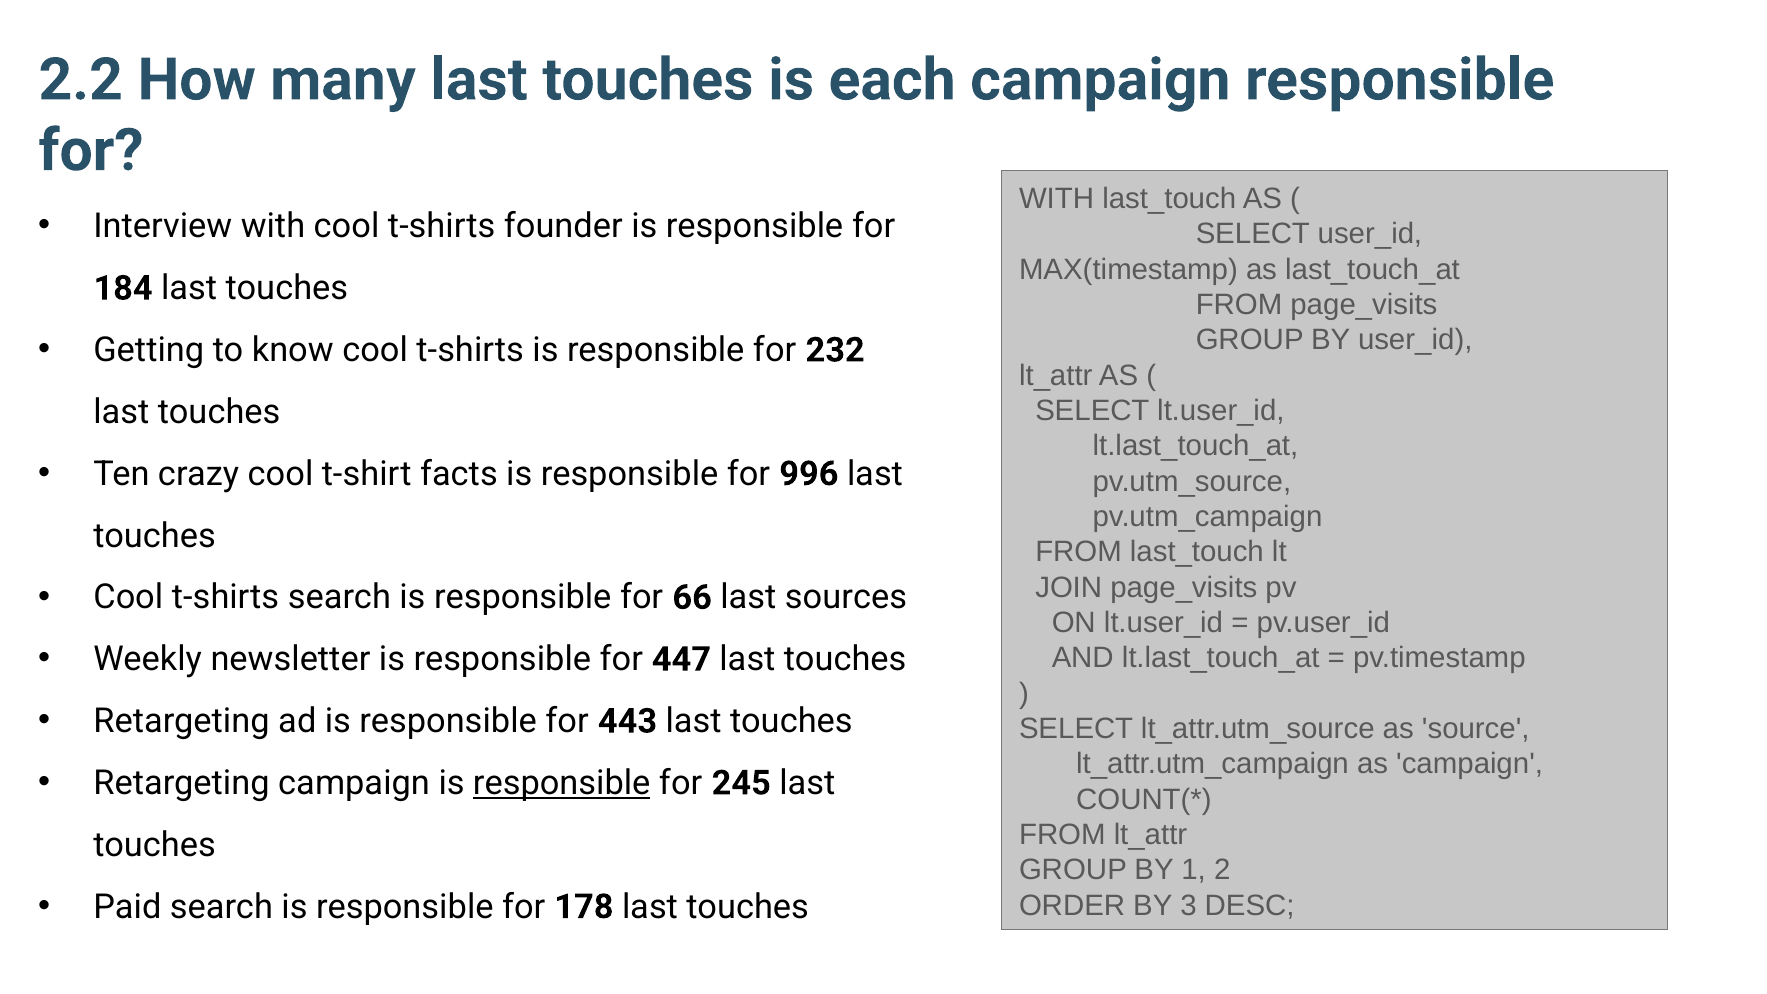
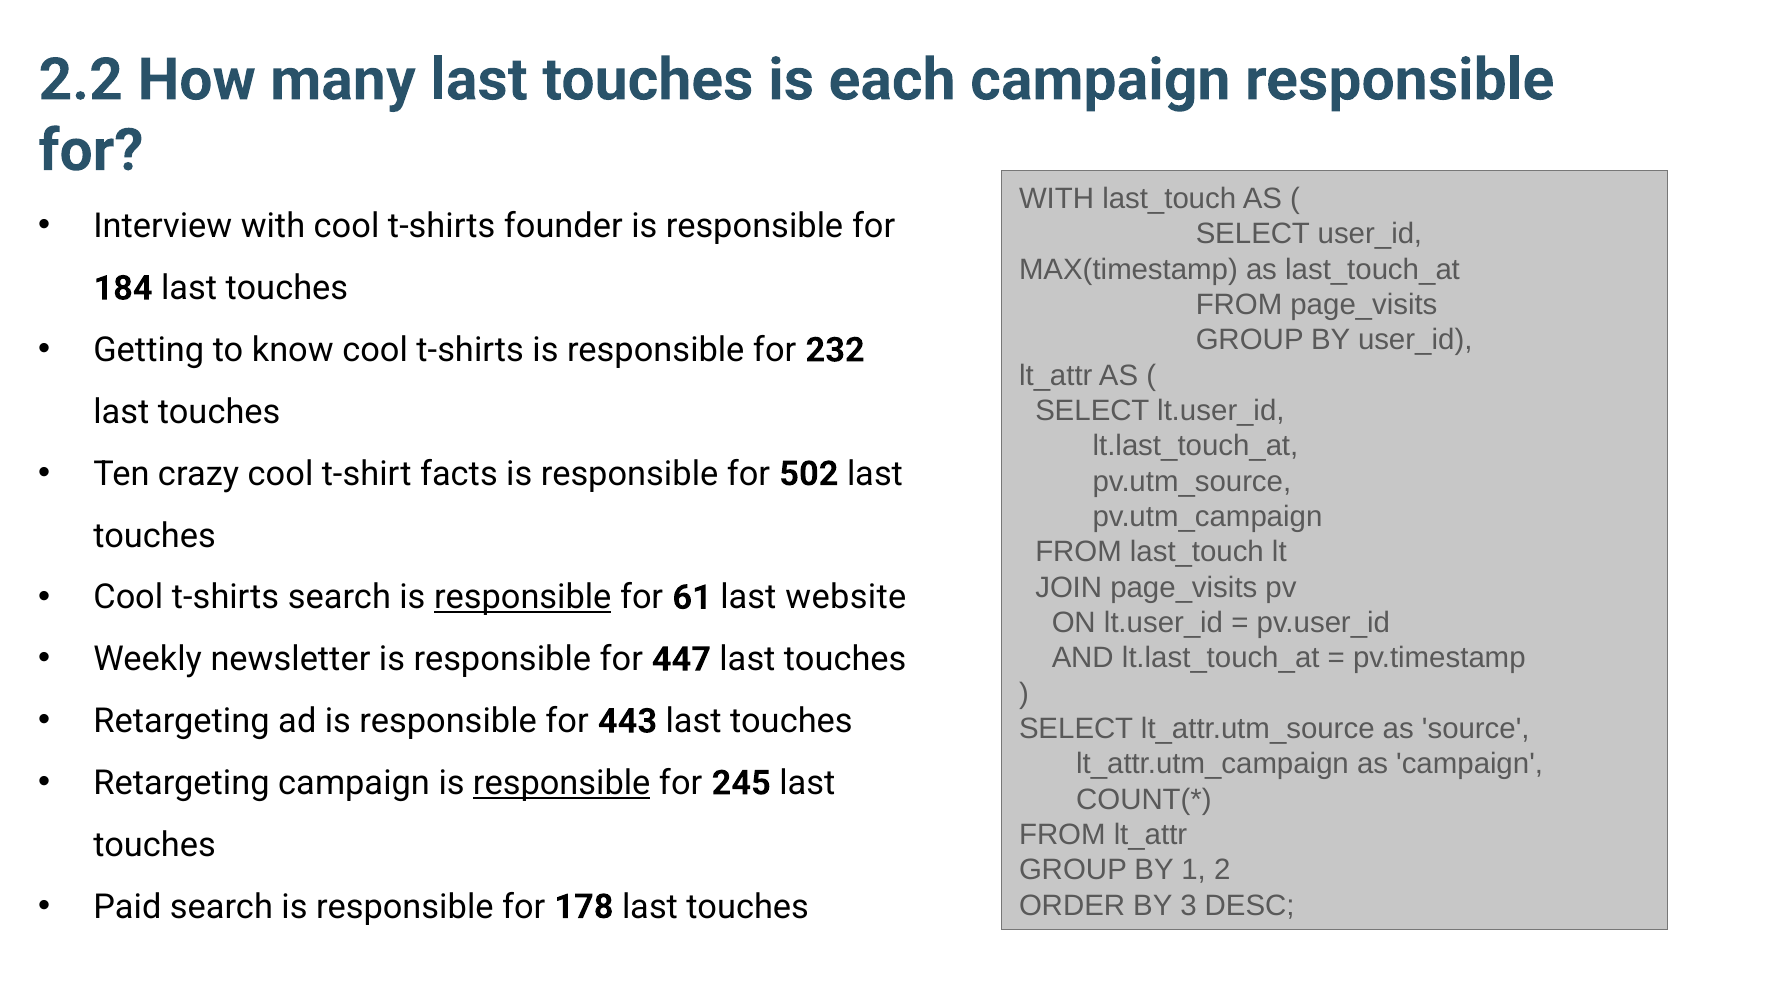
996: 996 -> 502
responsible at (523, 598) underline: none -> present
66: 66 -> 61
sources: sources -> website
